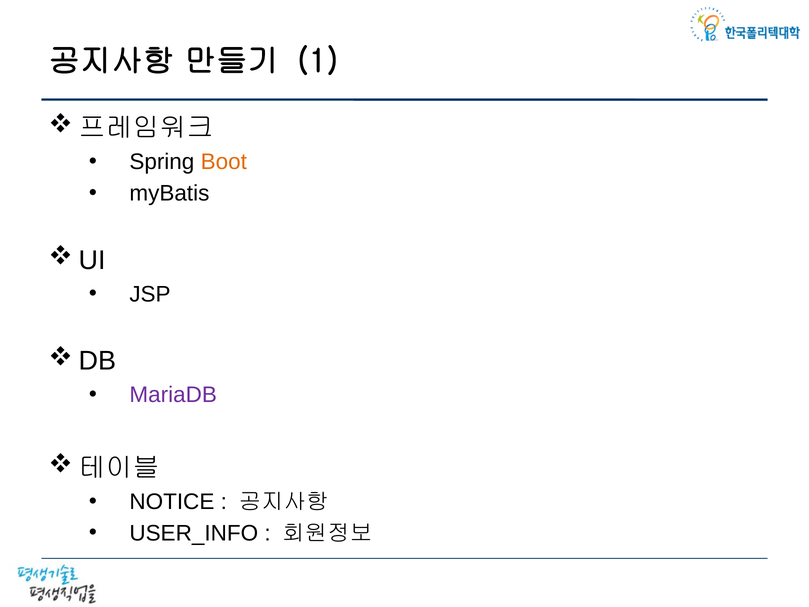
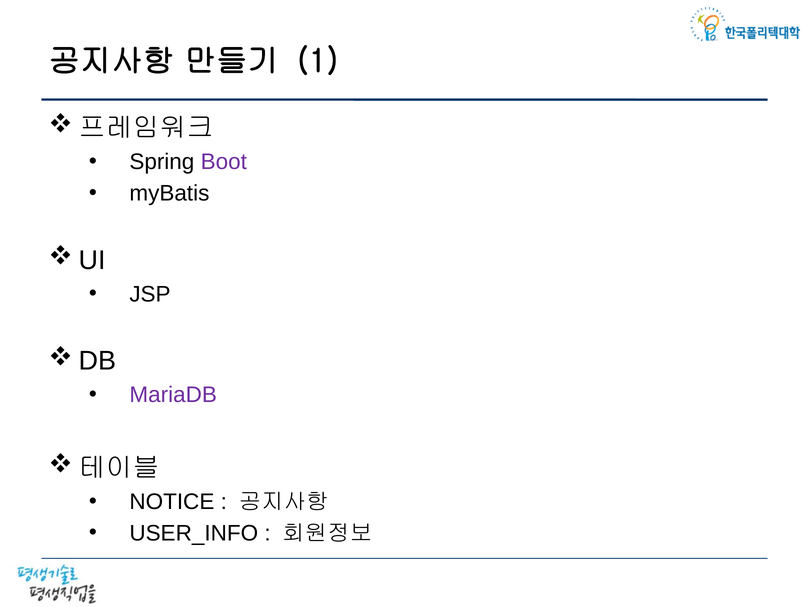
Boot colour: orange -> purple
